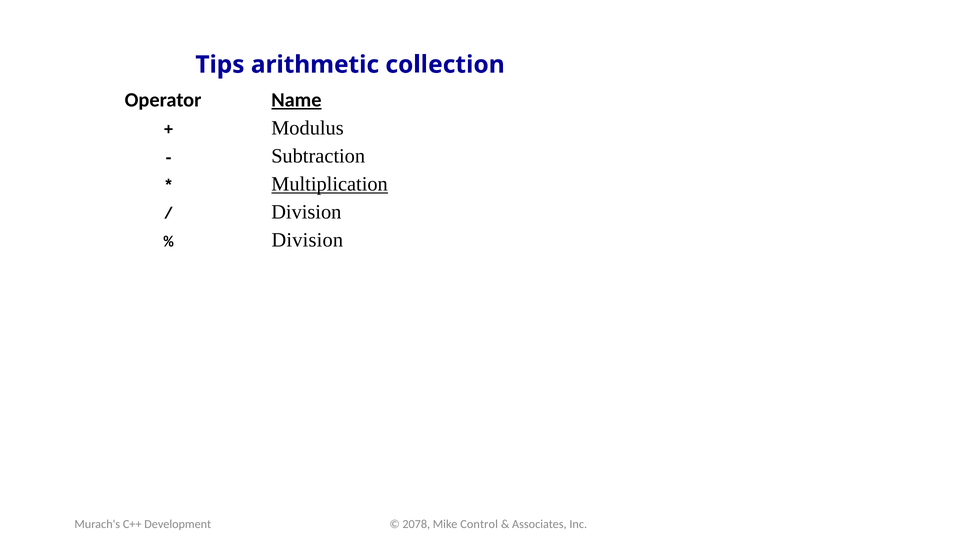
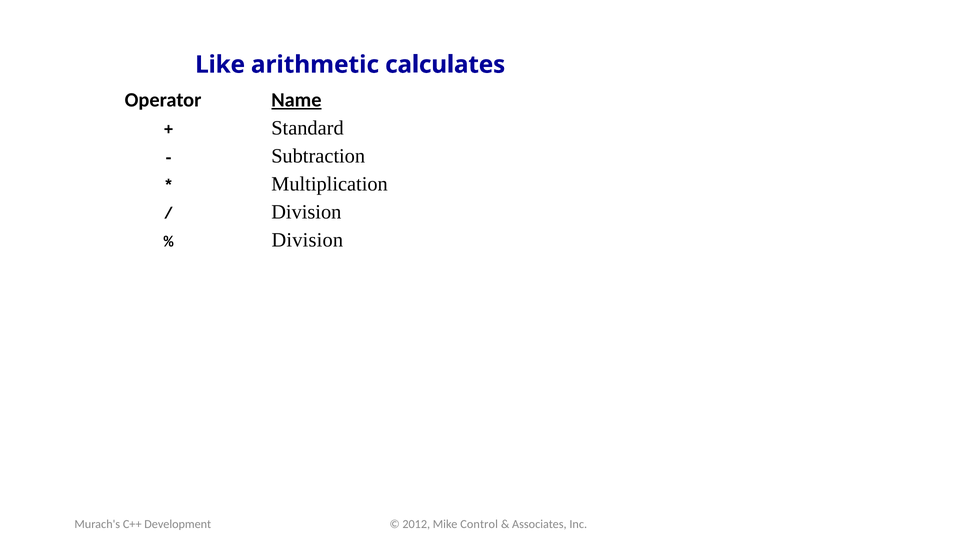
Tips: Tips -> Like
collection: collection -> calculates
Modulus: Modulus -> Standard
Multiplication underline: present -> none
2078: 2078 -> 2012
